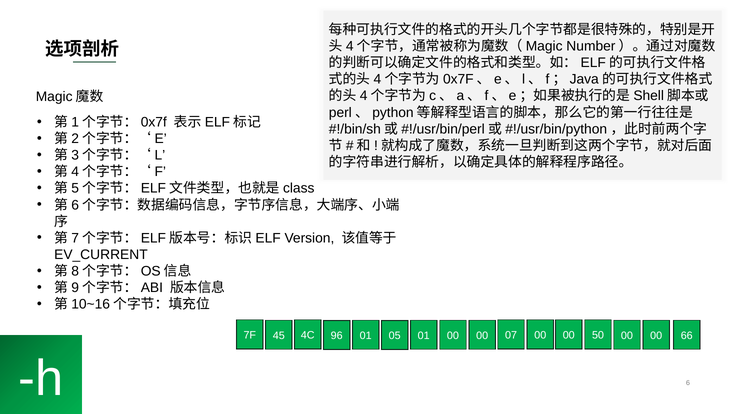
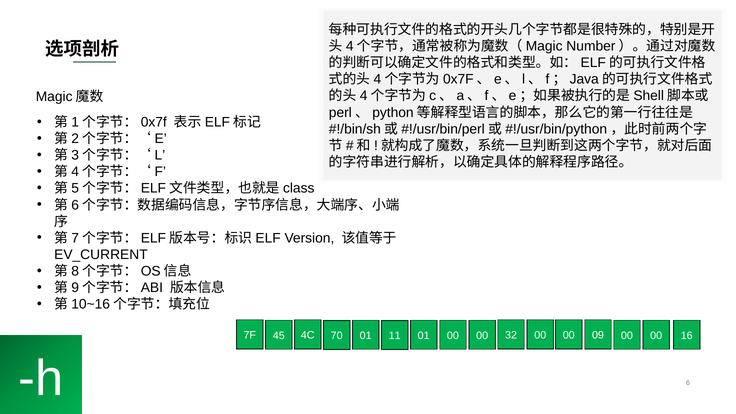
96: 96 -> 70
05: 05 -> 11
07: 07 -> 32
50: 50 -> 09
66: 66 -> 16
